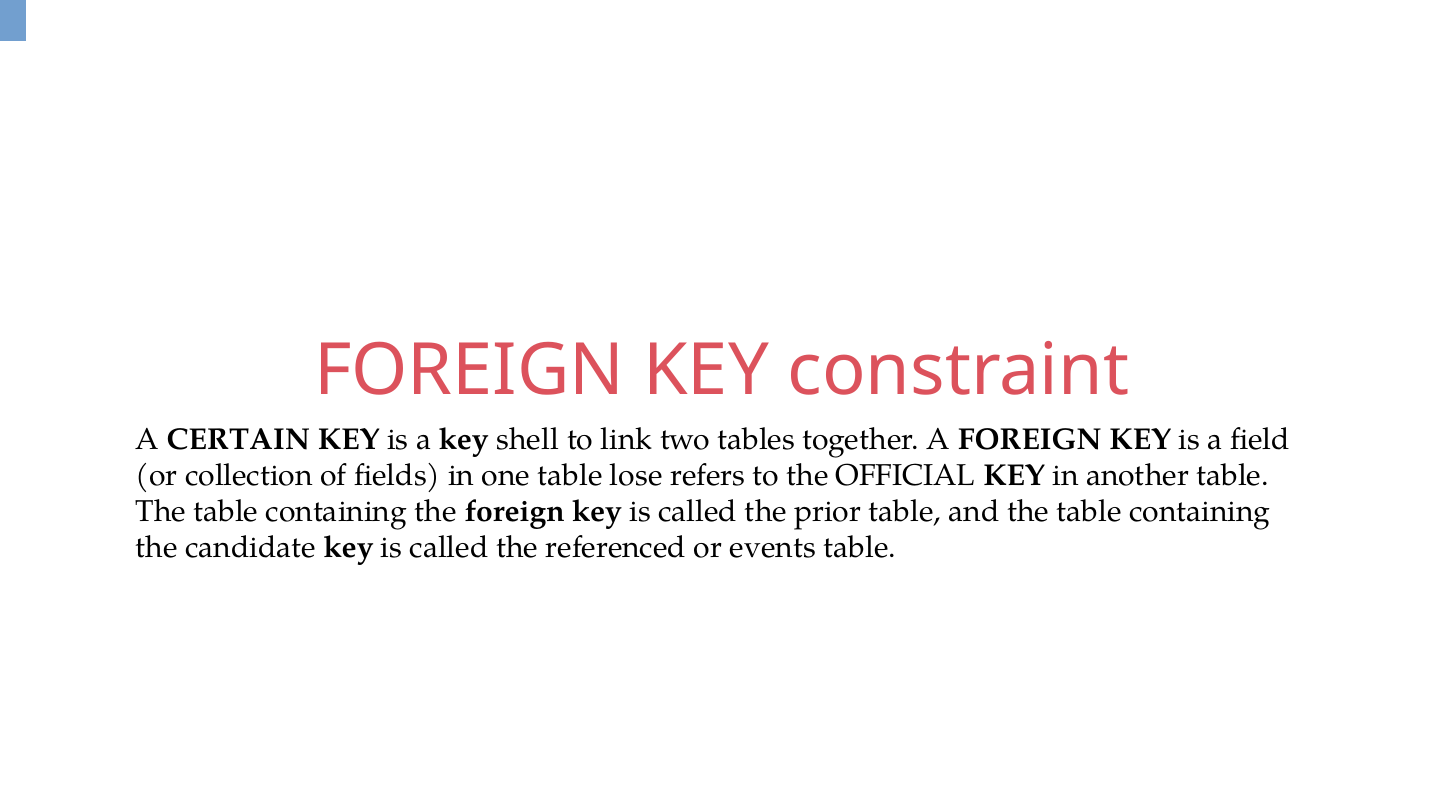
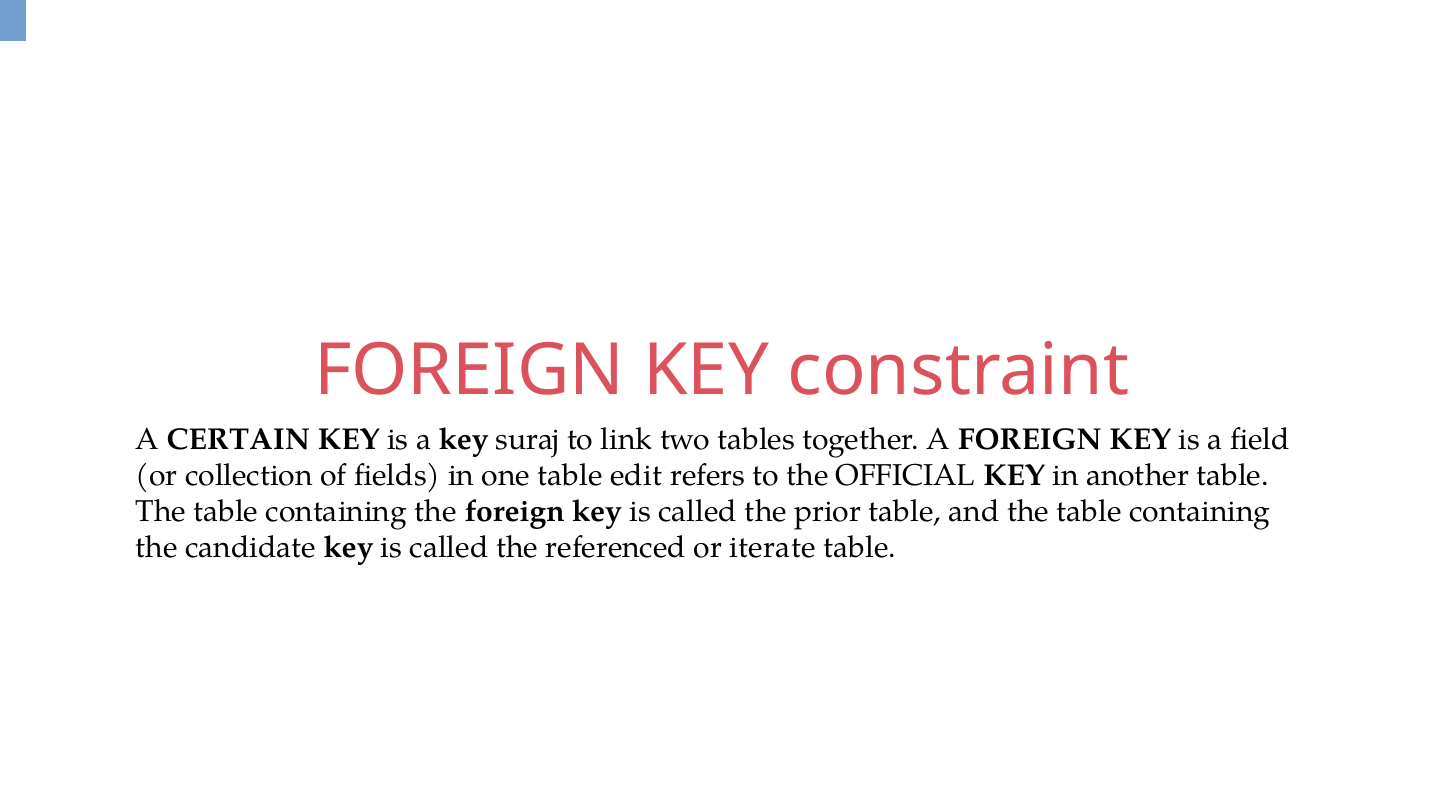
shell: shell -> suraj
lose: lose -> edit
events: events -> iterate
